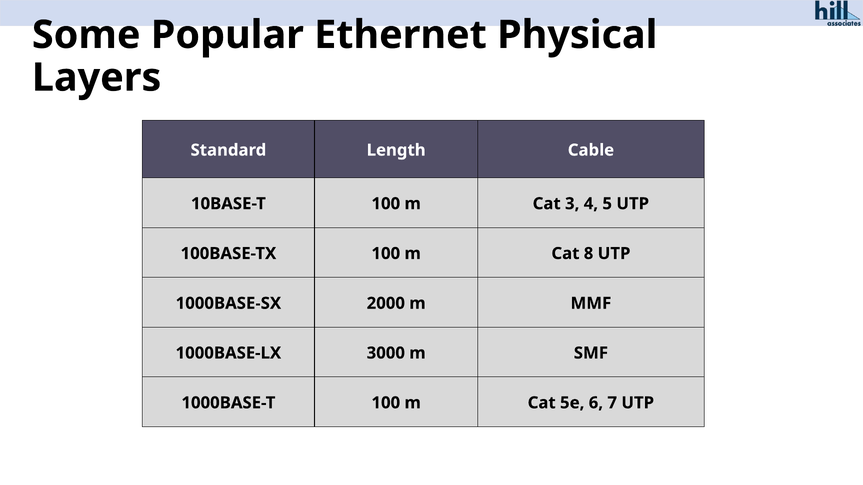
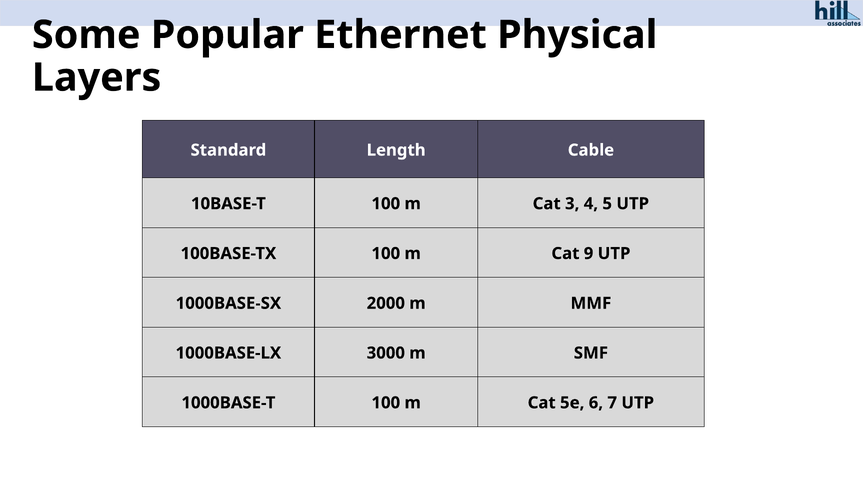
8: 8 -> 9
